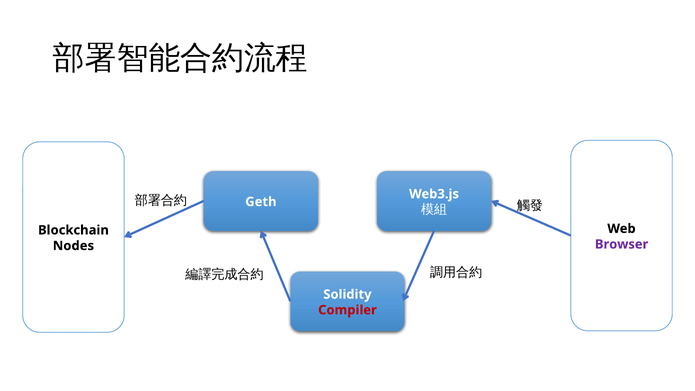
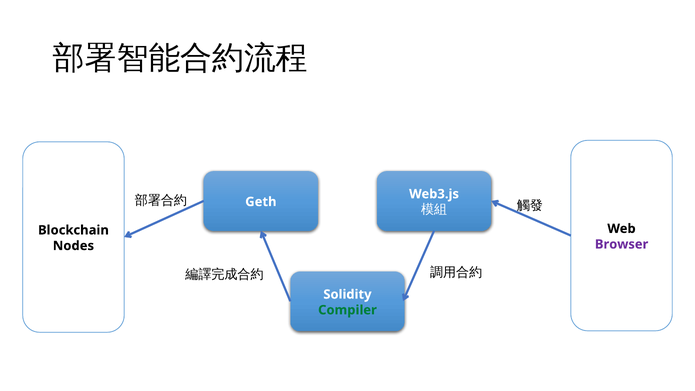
Compiler colour: red -> green
